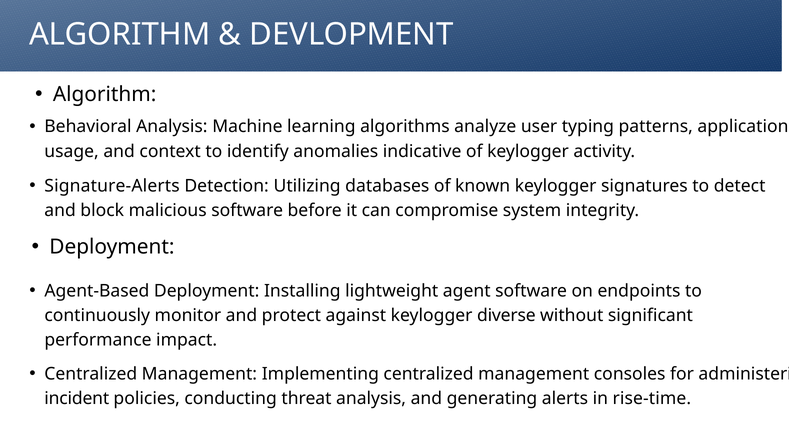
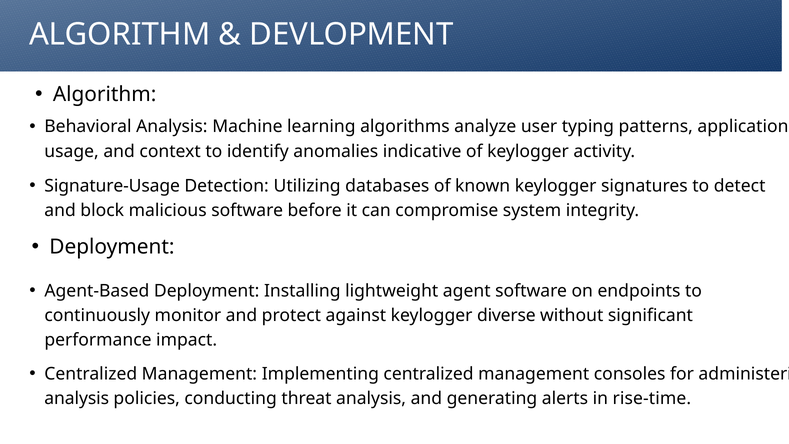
Signature-Alerts: Signature-Alerts -> Signature-Usage
incident at (77, 398): incident -> analysis
